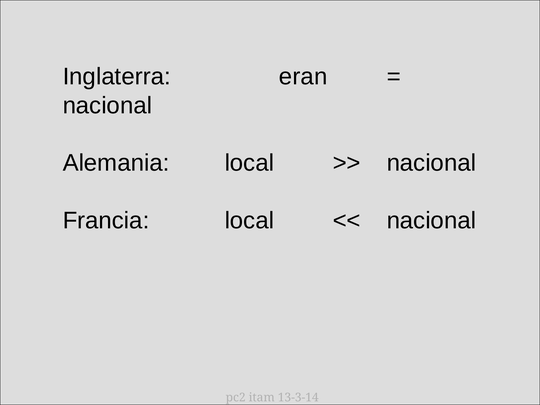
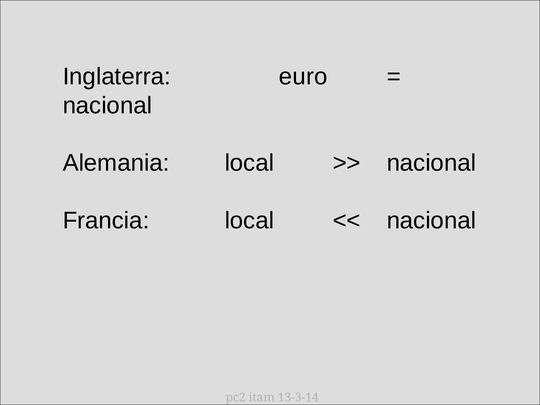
eran: eran -> euro
